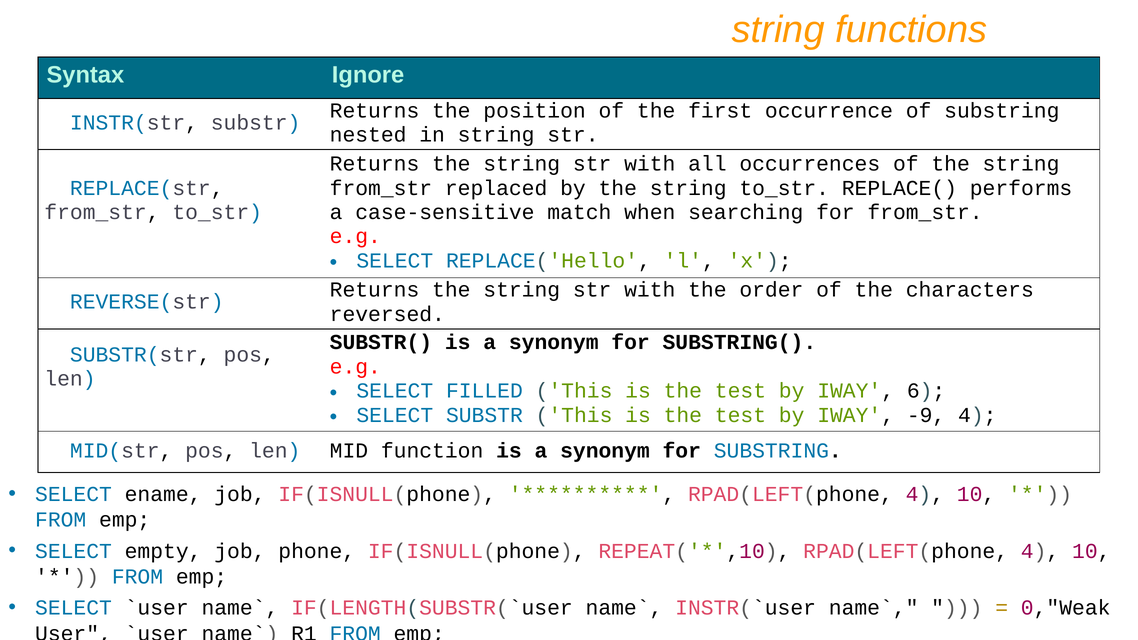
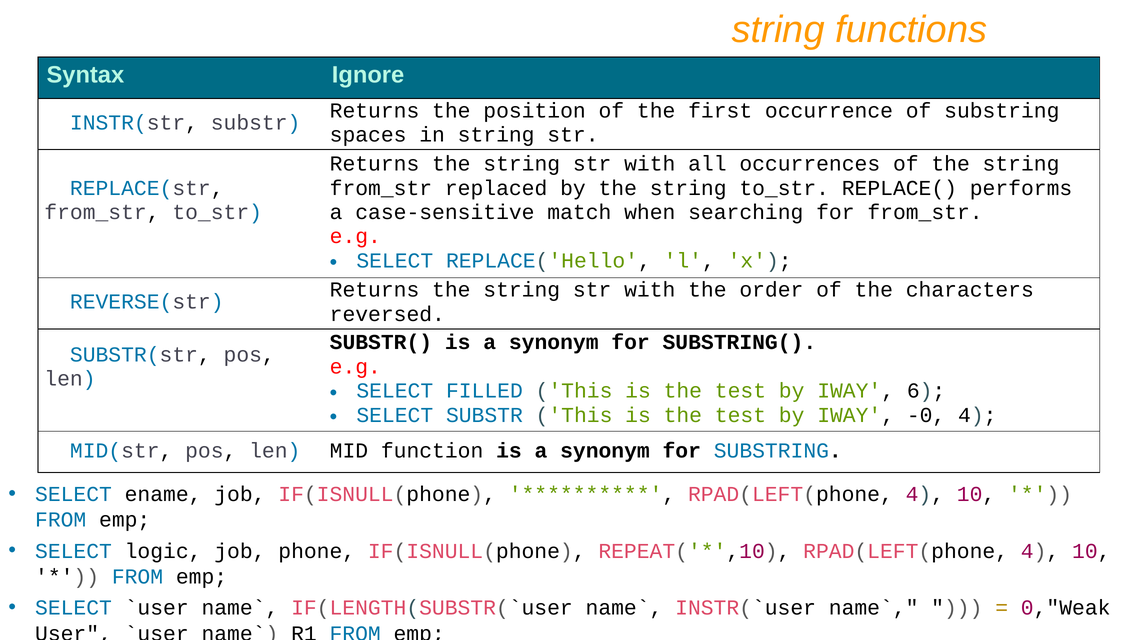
nested: nested -> spaces
-9: -9 -> -0
empty: empty -> logic
